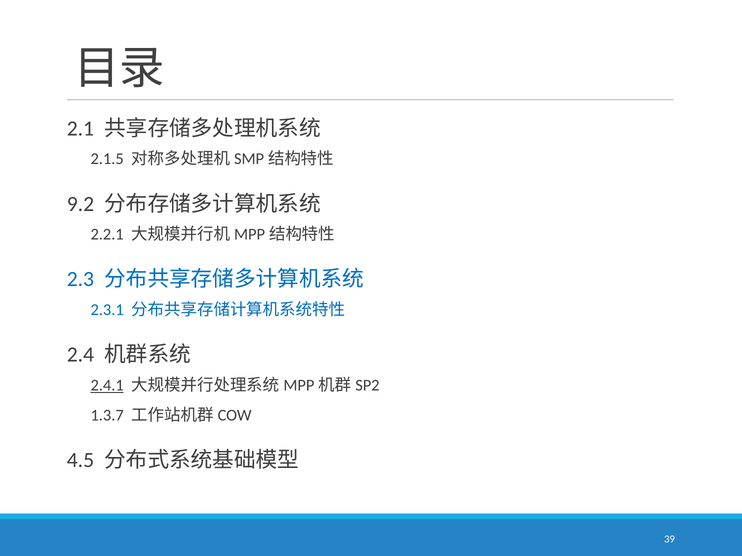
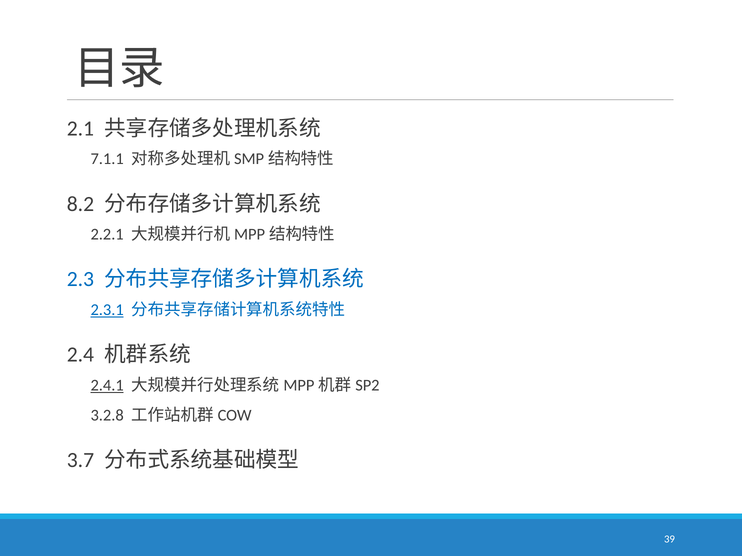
2.1.5: 2.1.5 -> 7.1.1
9.2: 9.2 -> 8.2
2.3.1 underline: none -> present
1.3.7: 1.3.7 -> 3.2.8
4.5: 4.5 -> 3.7
